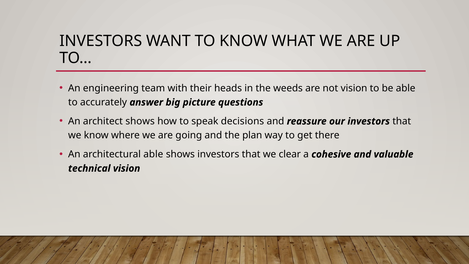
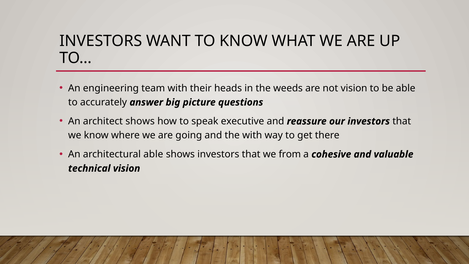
decisions: decisions -> executive
the plan: plan -> with
clear: clear -> from
